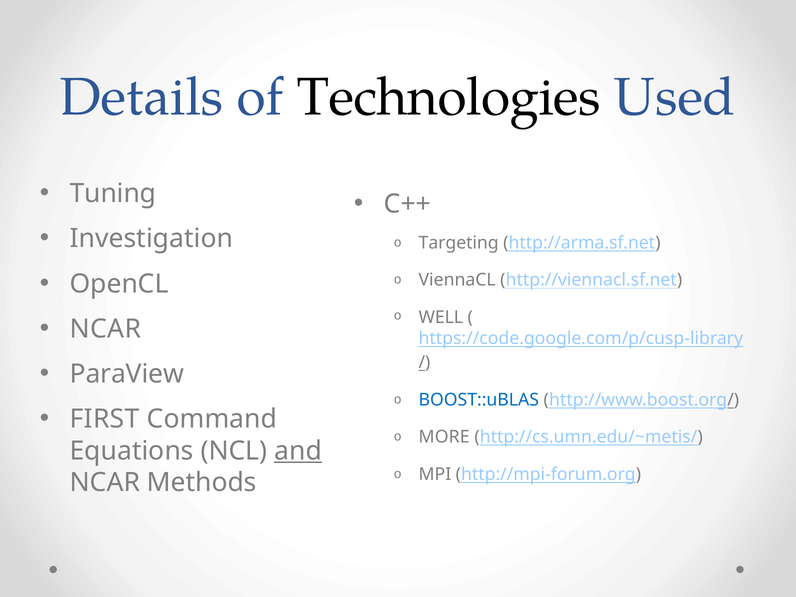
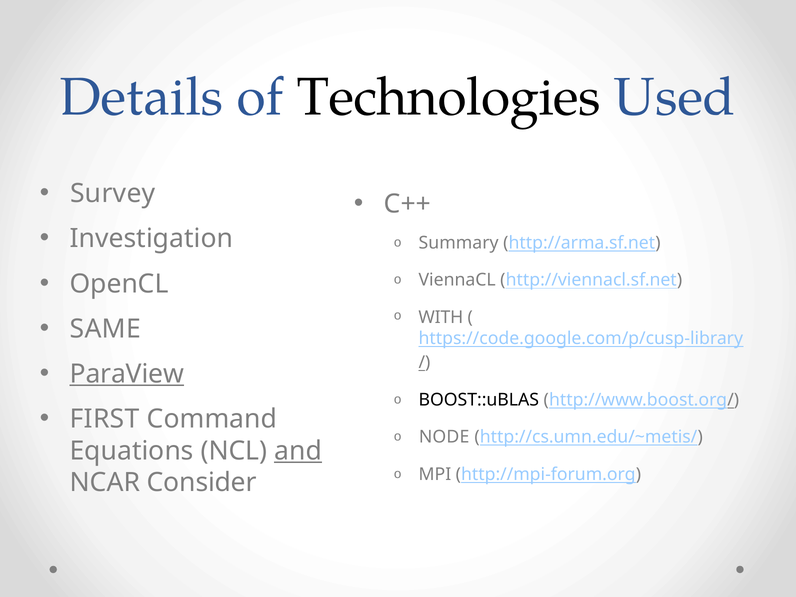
Tuning: Tuning -> Survey
Targeting: Targeting -> Summary
WELL: WELL -> WITH
NCAR at (105, 329): NCAR -> SAME
ParaView underline: none -> present
BOOST::uBLAS colour: blue -> black
MORE: MORE -> NODE
Methods: Methods -> Consider
